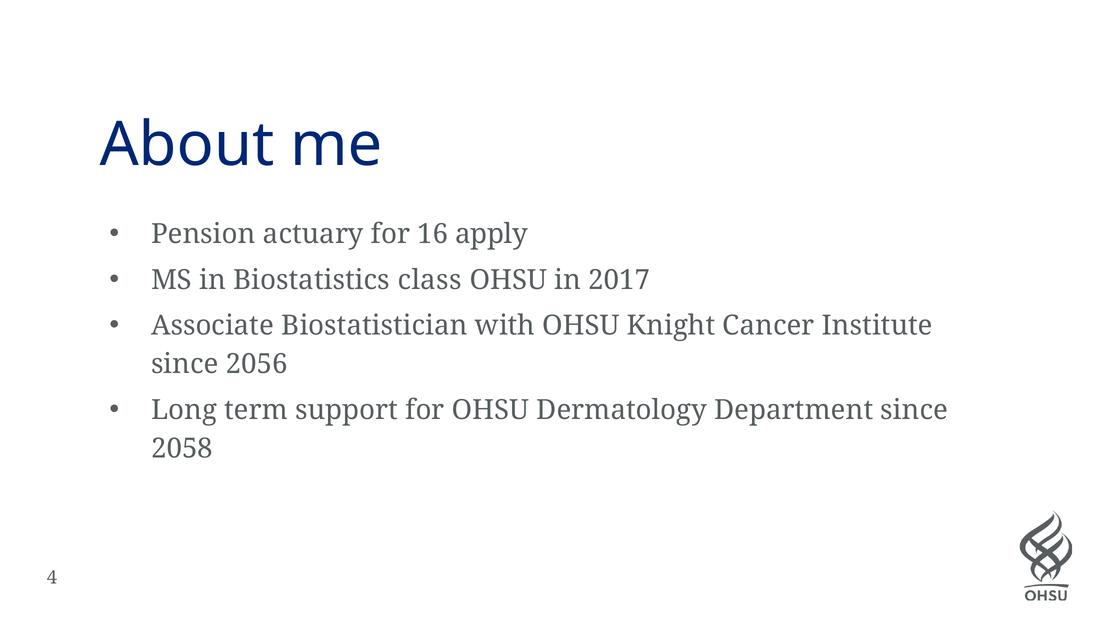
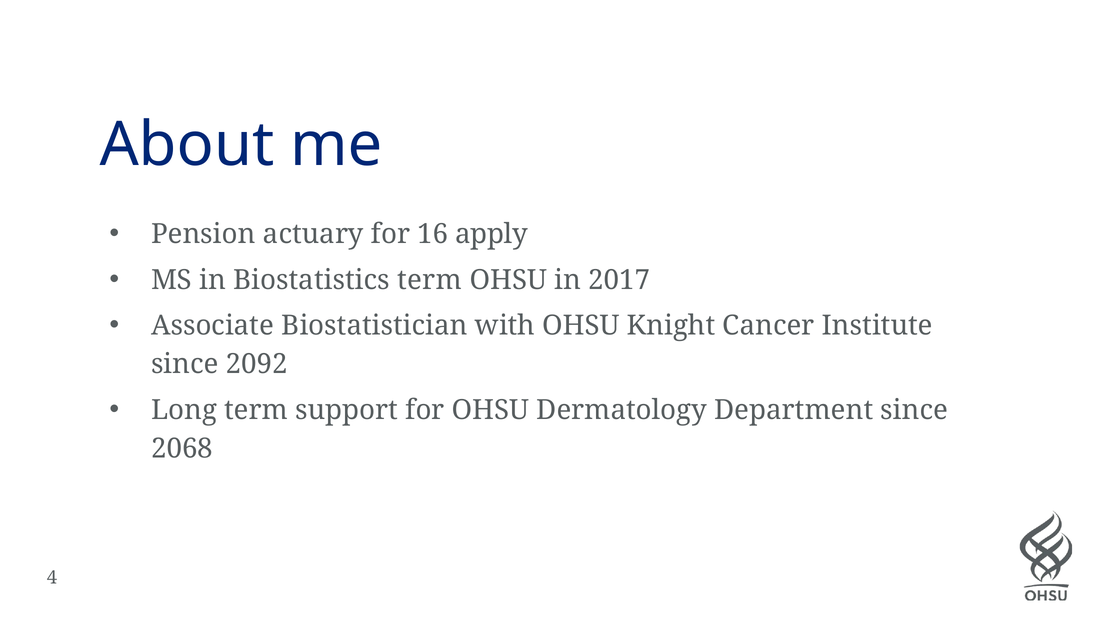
Biostatistics class: class -> term
2056: 2056 -> 2092
2058: 2058 -> 2068
